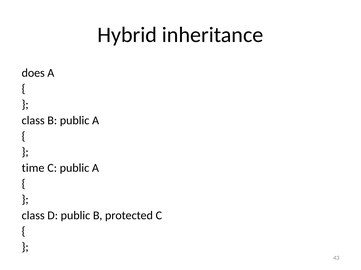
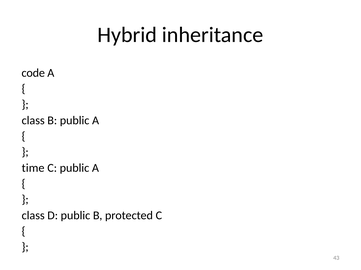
does: does -> code
